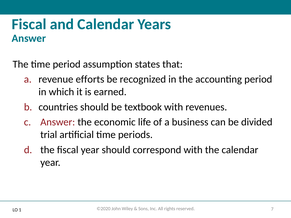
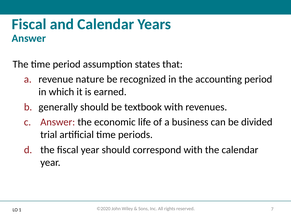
efforts: efforts -> nature
countries: countries -> generally
